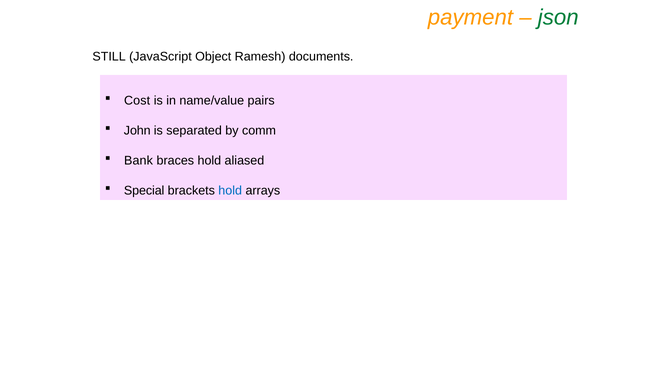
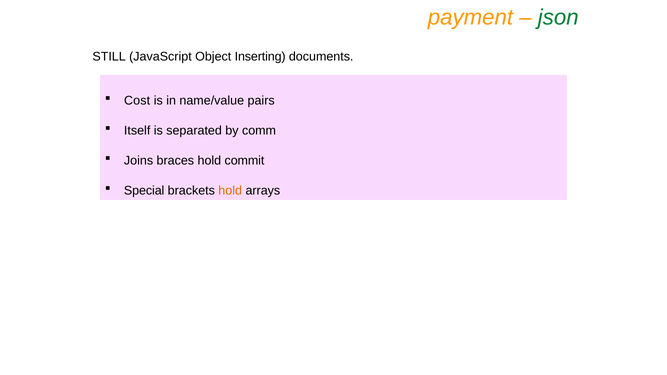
Ramesh: Ramesh -> Inserting
John: John -> Itself
Bank: Bank -> Joins
aliased: aliased -> commit
hold at (230, 191) colour: blue -> orange
